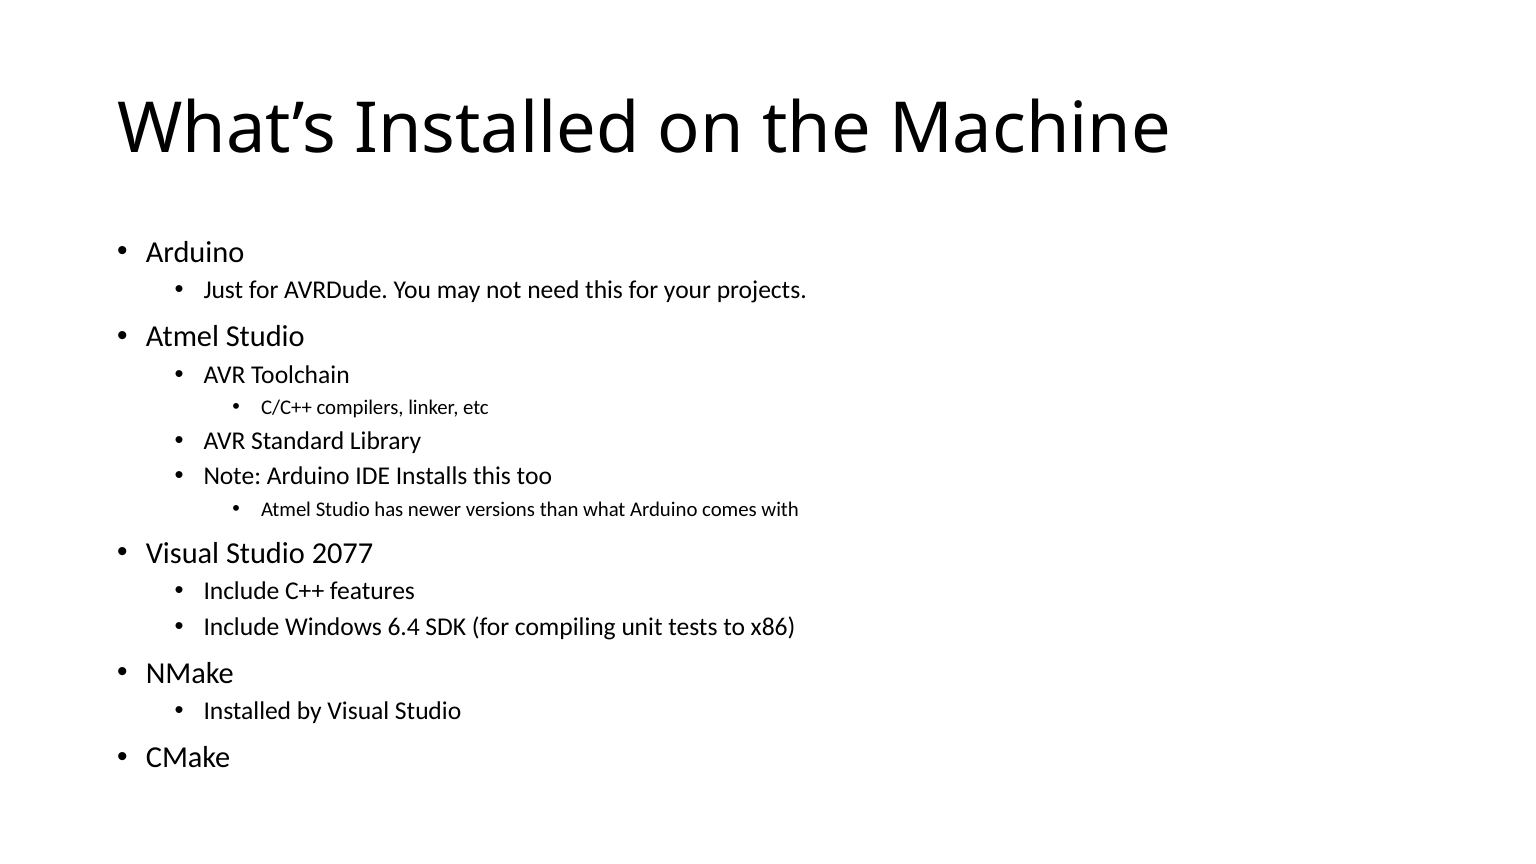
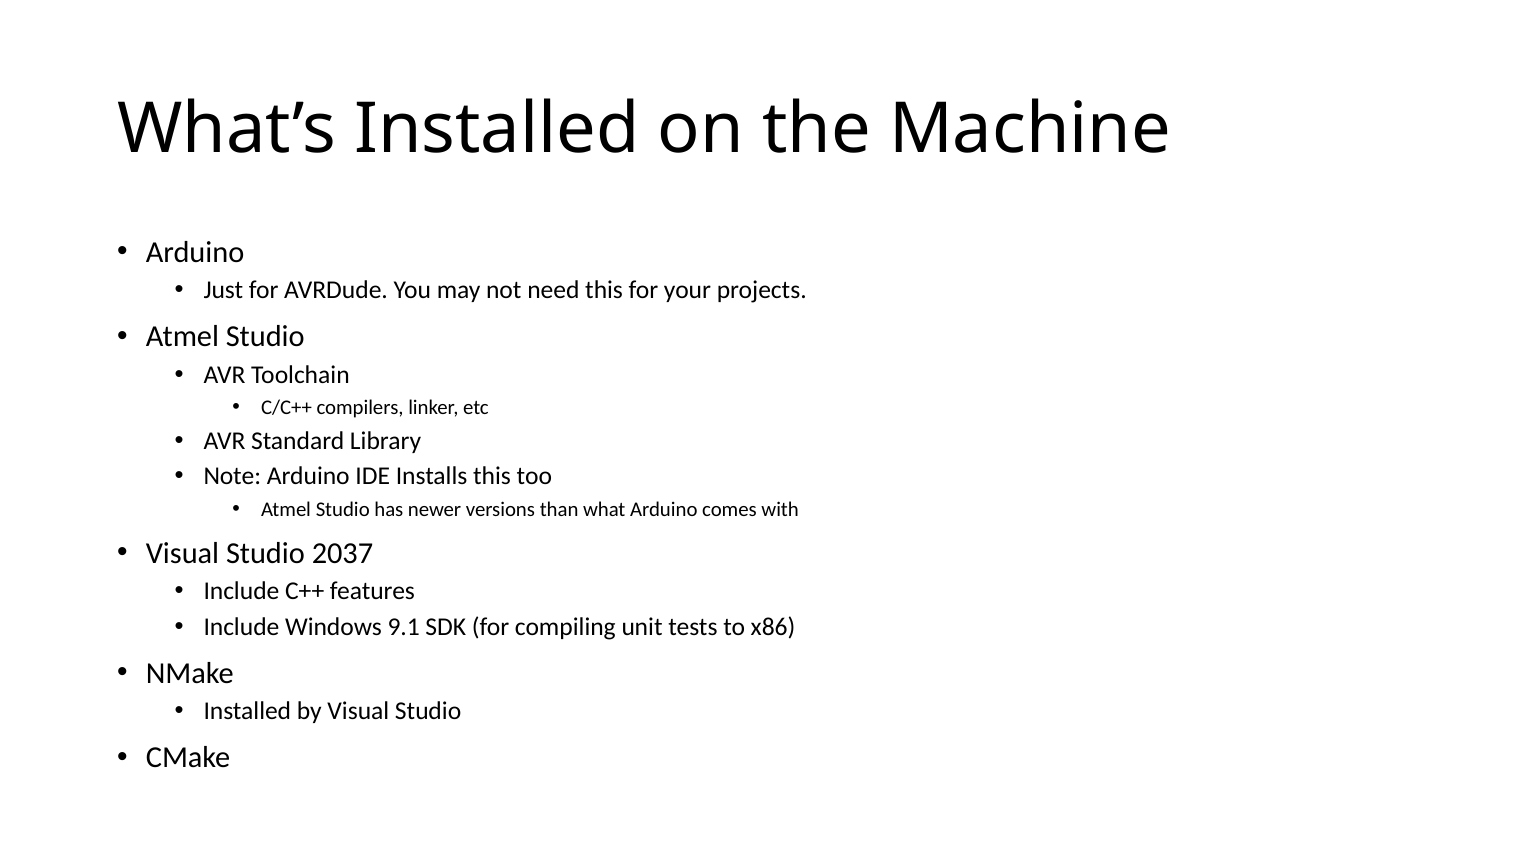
2077: 2077 -> 2037
6.4: 6.4 -> 9.1
